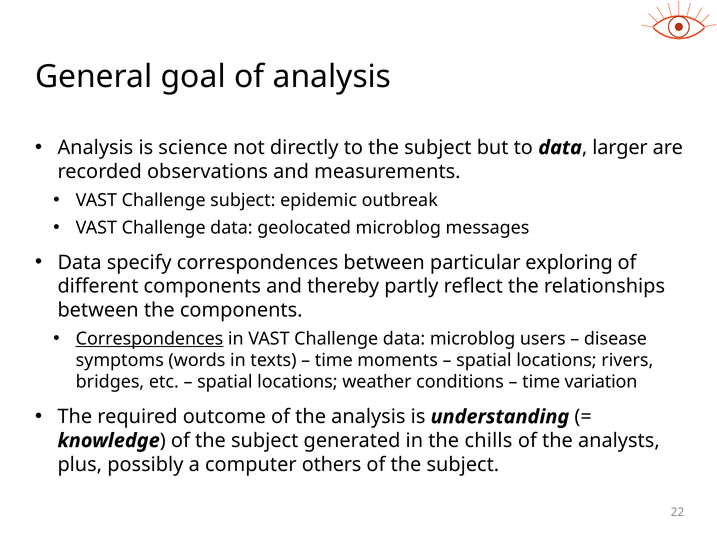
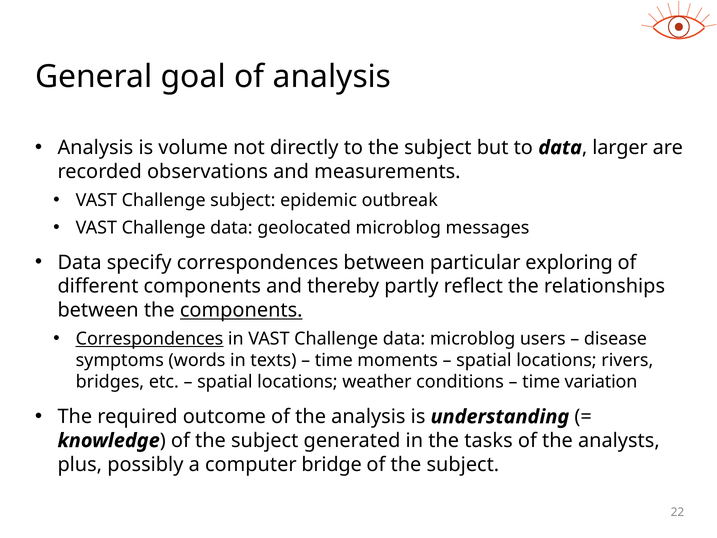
science: science -> volume
components at (241, 310) underline: none -> present
chills: chills -> tasks
others: others -> bridge
